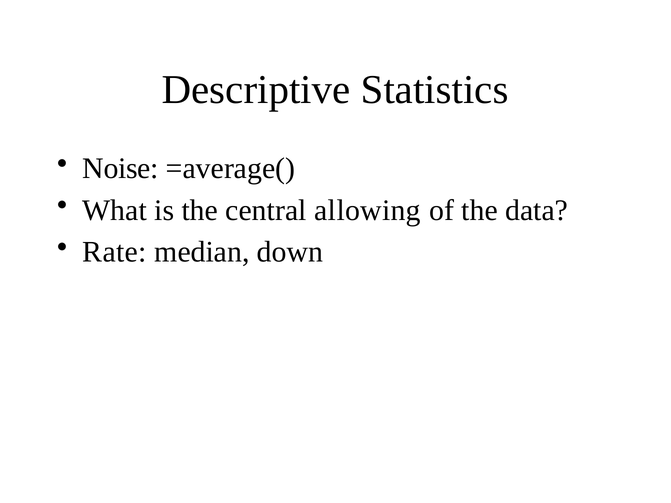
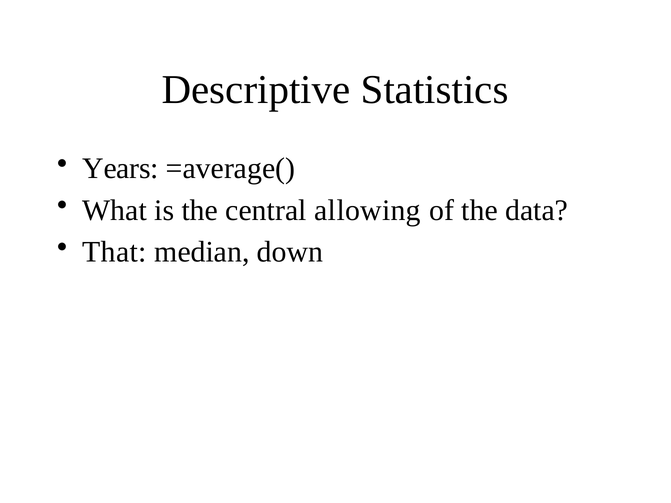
Noise: Noise -> Years
Rate: Rate -> That
